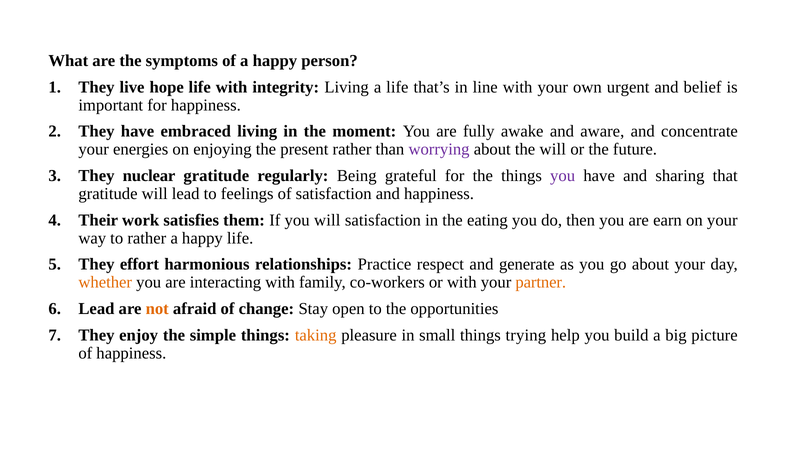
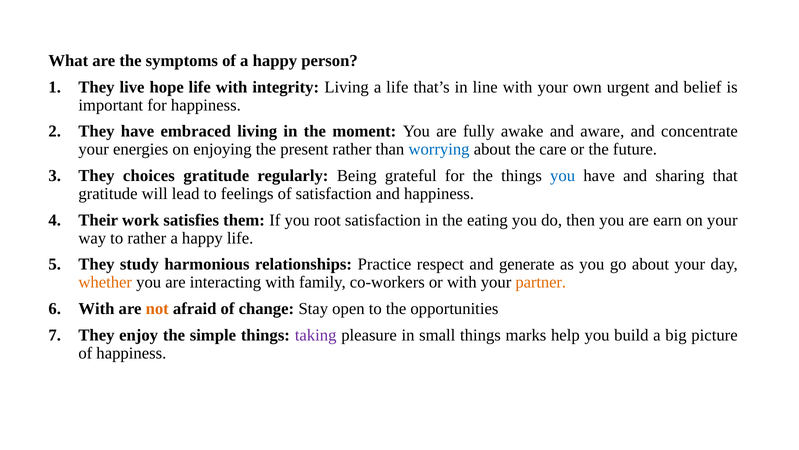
worrying colour: purple -> blue
the will: will -> care
nuclear: nuclear -> choices
you at (563, 175) colour: purple -> blue
you will: will -> root
effort: effort -> study
Lead at (96, 308): Lead -> With
taking colour: orange -> purple
trying: trying -> marks
